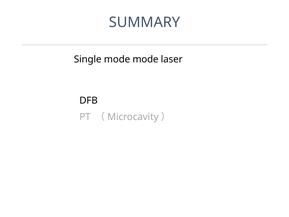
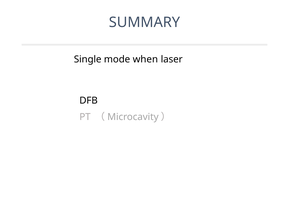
mode mode: mode -> when
